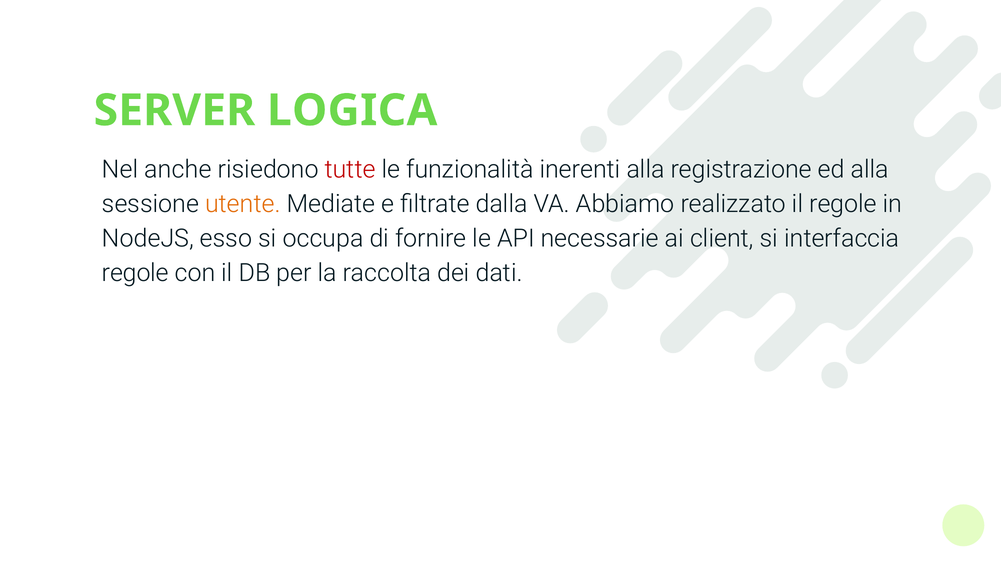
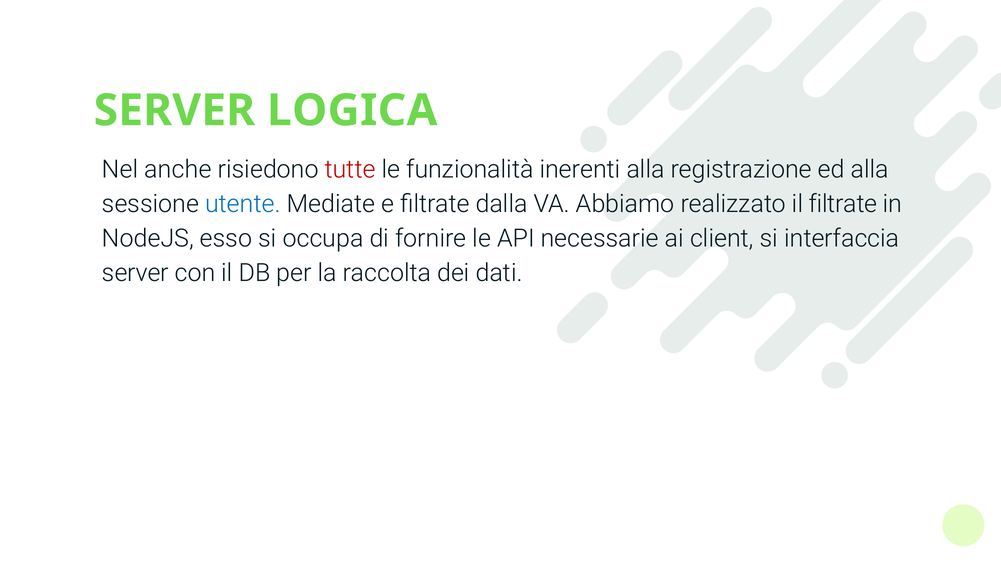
utente colour: orange -> blue
il regole: regole -> filtrate
regole at (135, 273): regole -> server
